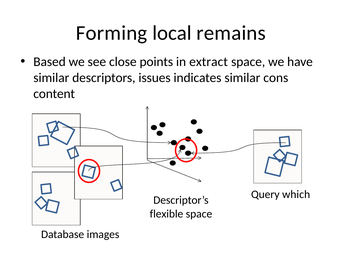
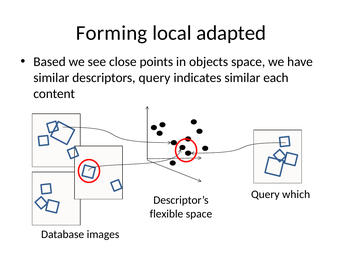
remains: remains -> adapted
extract: extract -> objects
descriptors issues: issues -> query
cons: cons -> each
